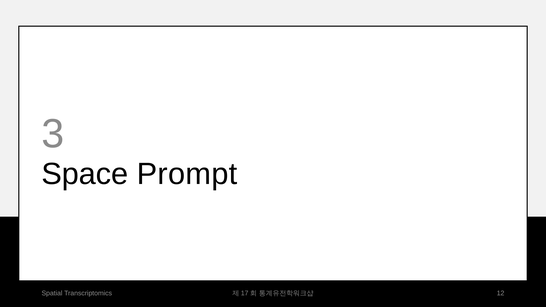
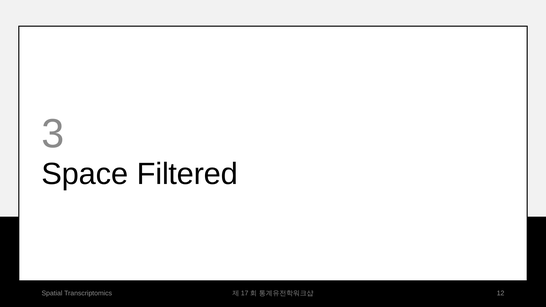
Prompt: Prompt -> Filtered
